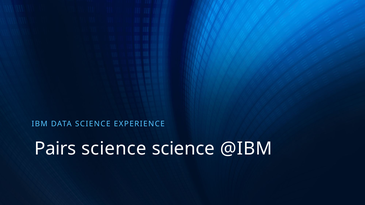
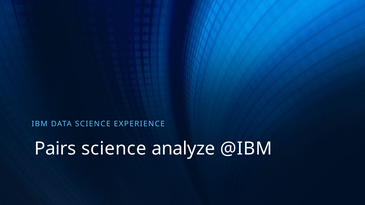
science science: science -> analyze
